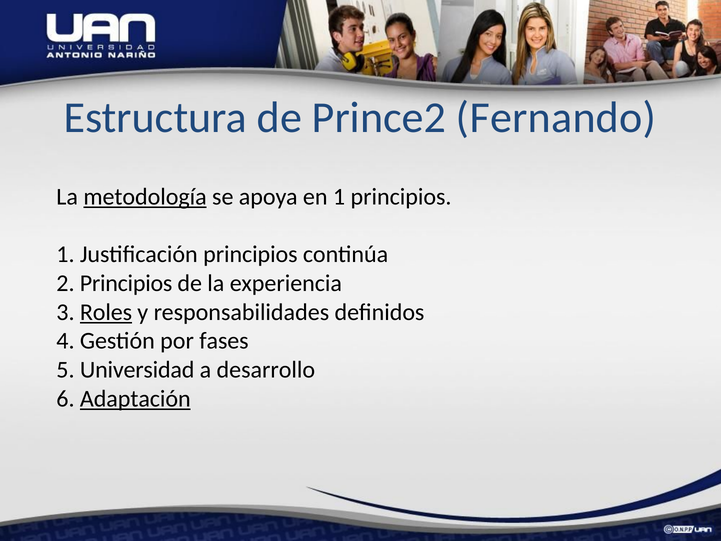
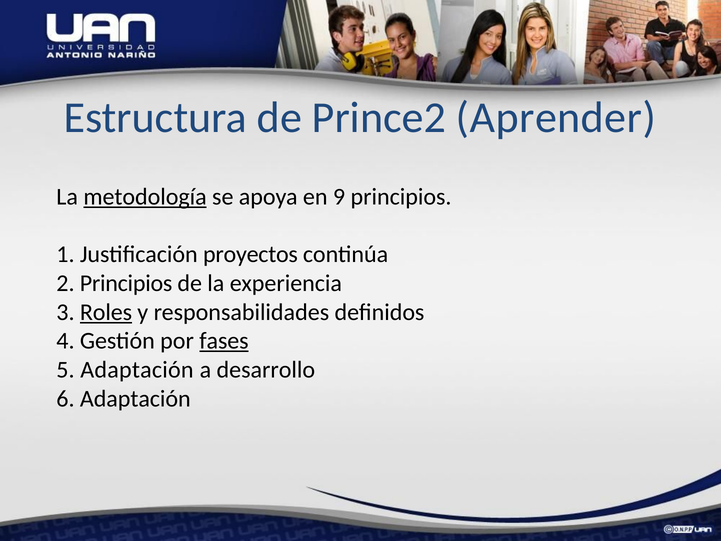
Fernando: Fernando -> Aprender
en 1: 1 -> 9
Justificación principios: principios -> proyectos
fases underline: none -> present
Universidad at (137, 370): Universidad -> Adaptación
Adaptación at (135, 399) underline: present -> none
